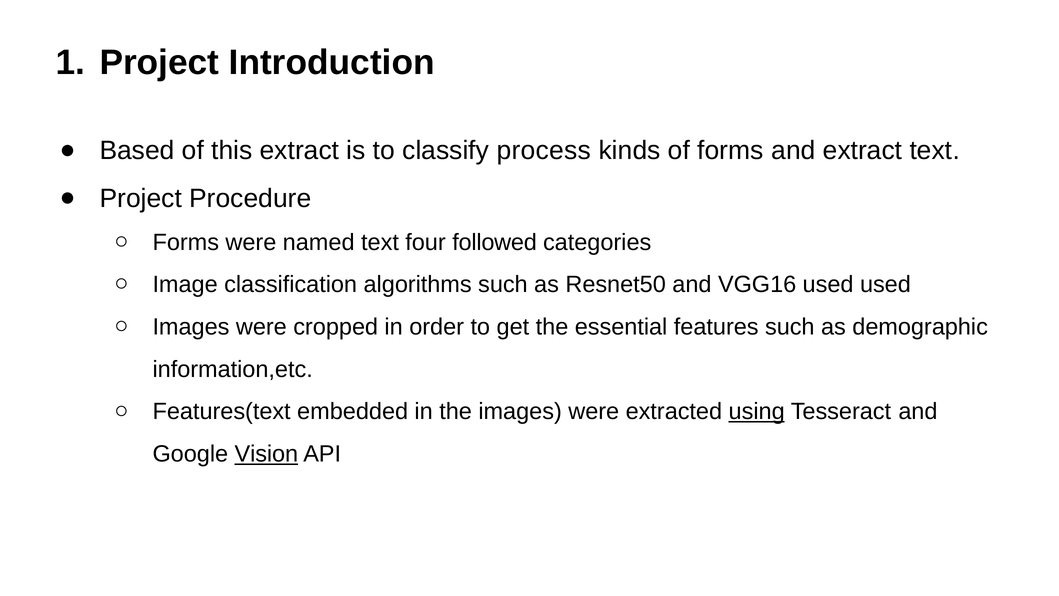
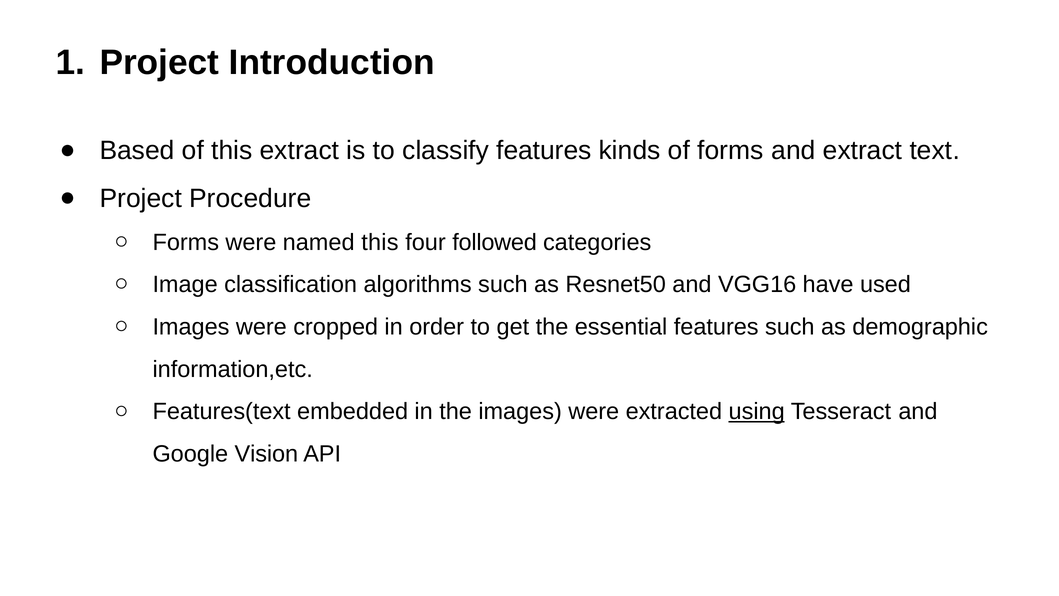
classify process: process -> features
named text: text -> this
VGG16 used: used -> have
Vision underline: present -> none
